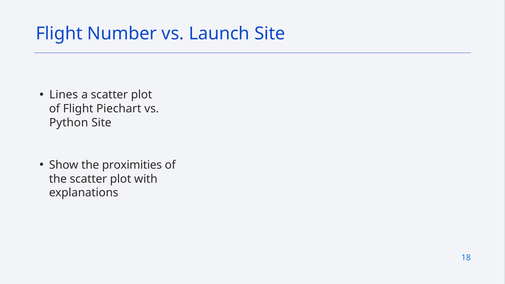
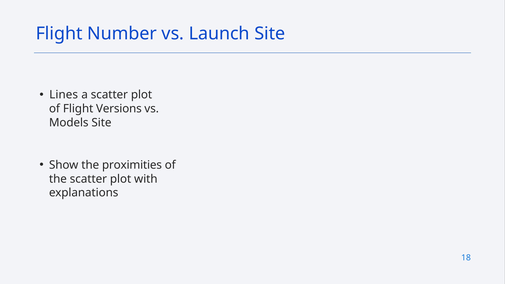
Piechart: Piechart -> Versions
Python: Python -> Models
